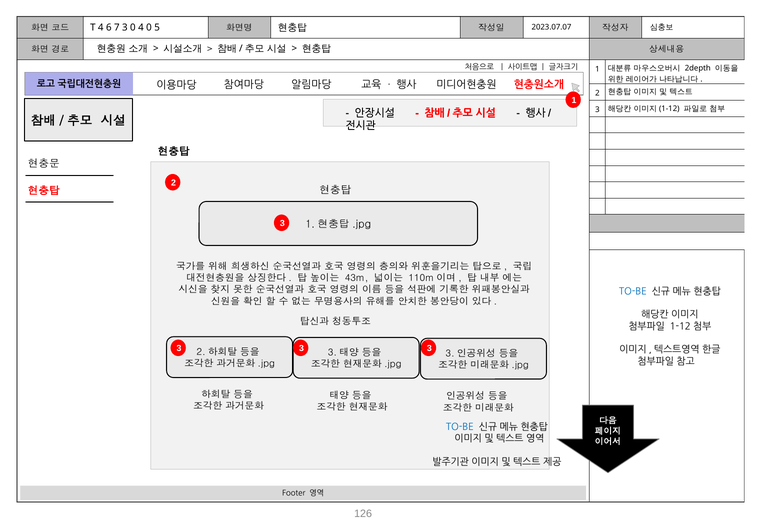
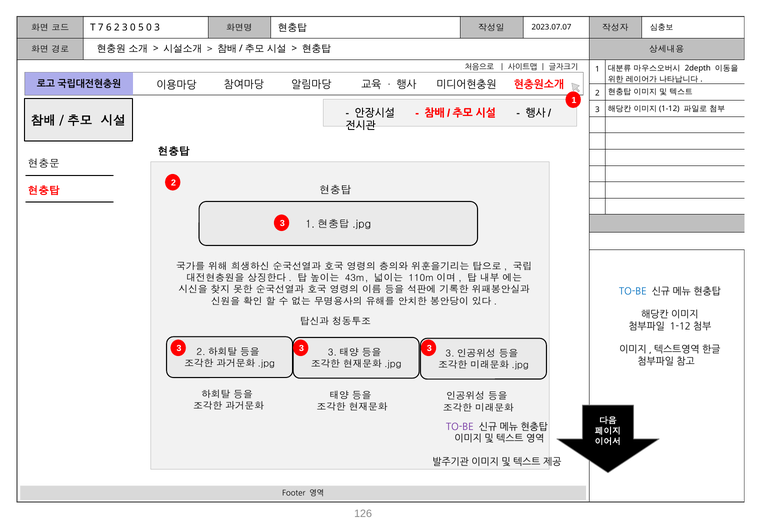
T 4: 4 -> 7
6 7: 7 -> 2
0 4: 4 -> 5
0 5: 5 -> 3
TO-BE at (460, 427) colour: blue -> purple
